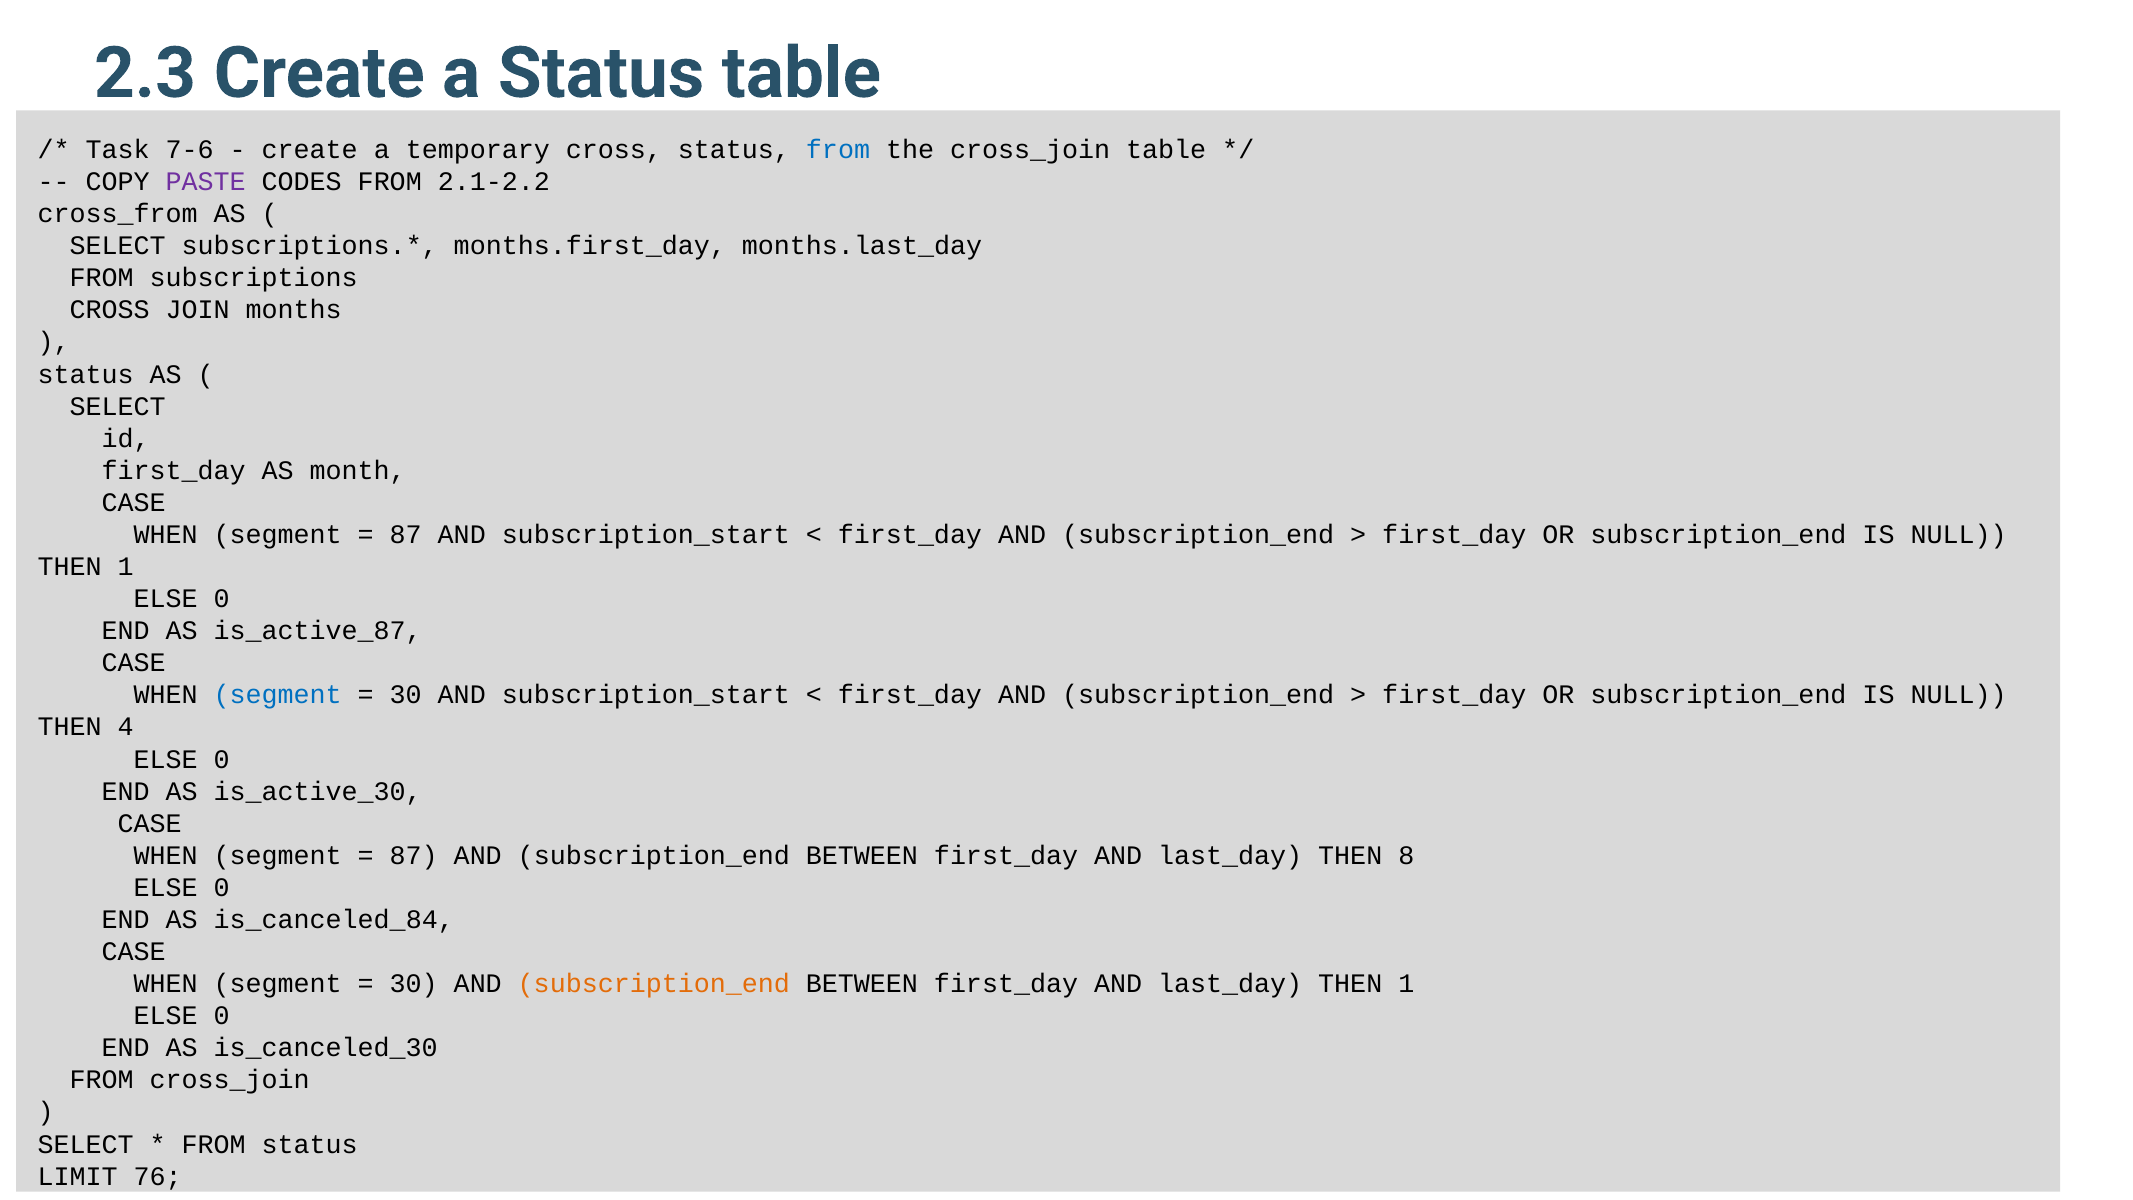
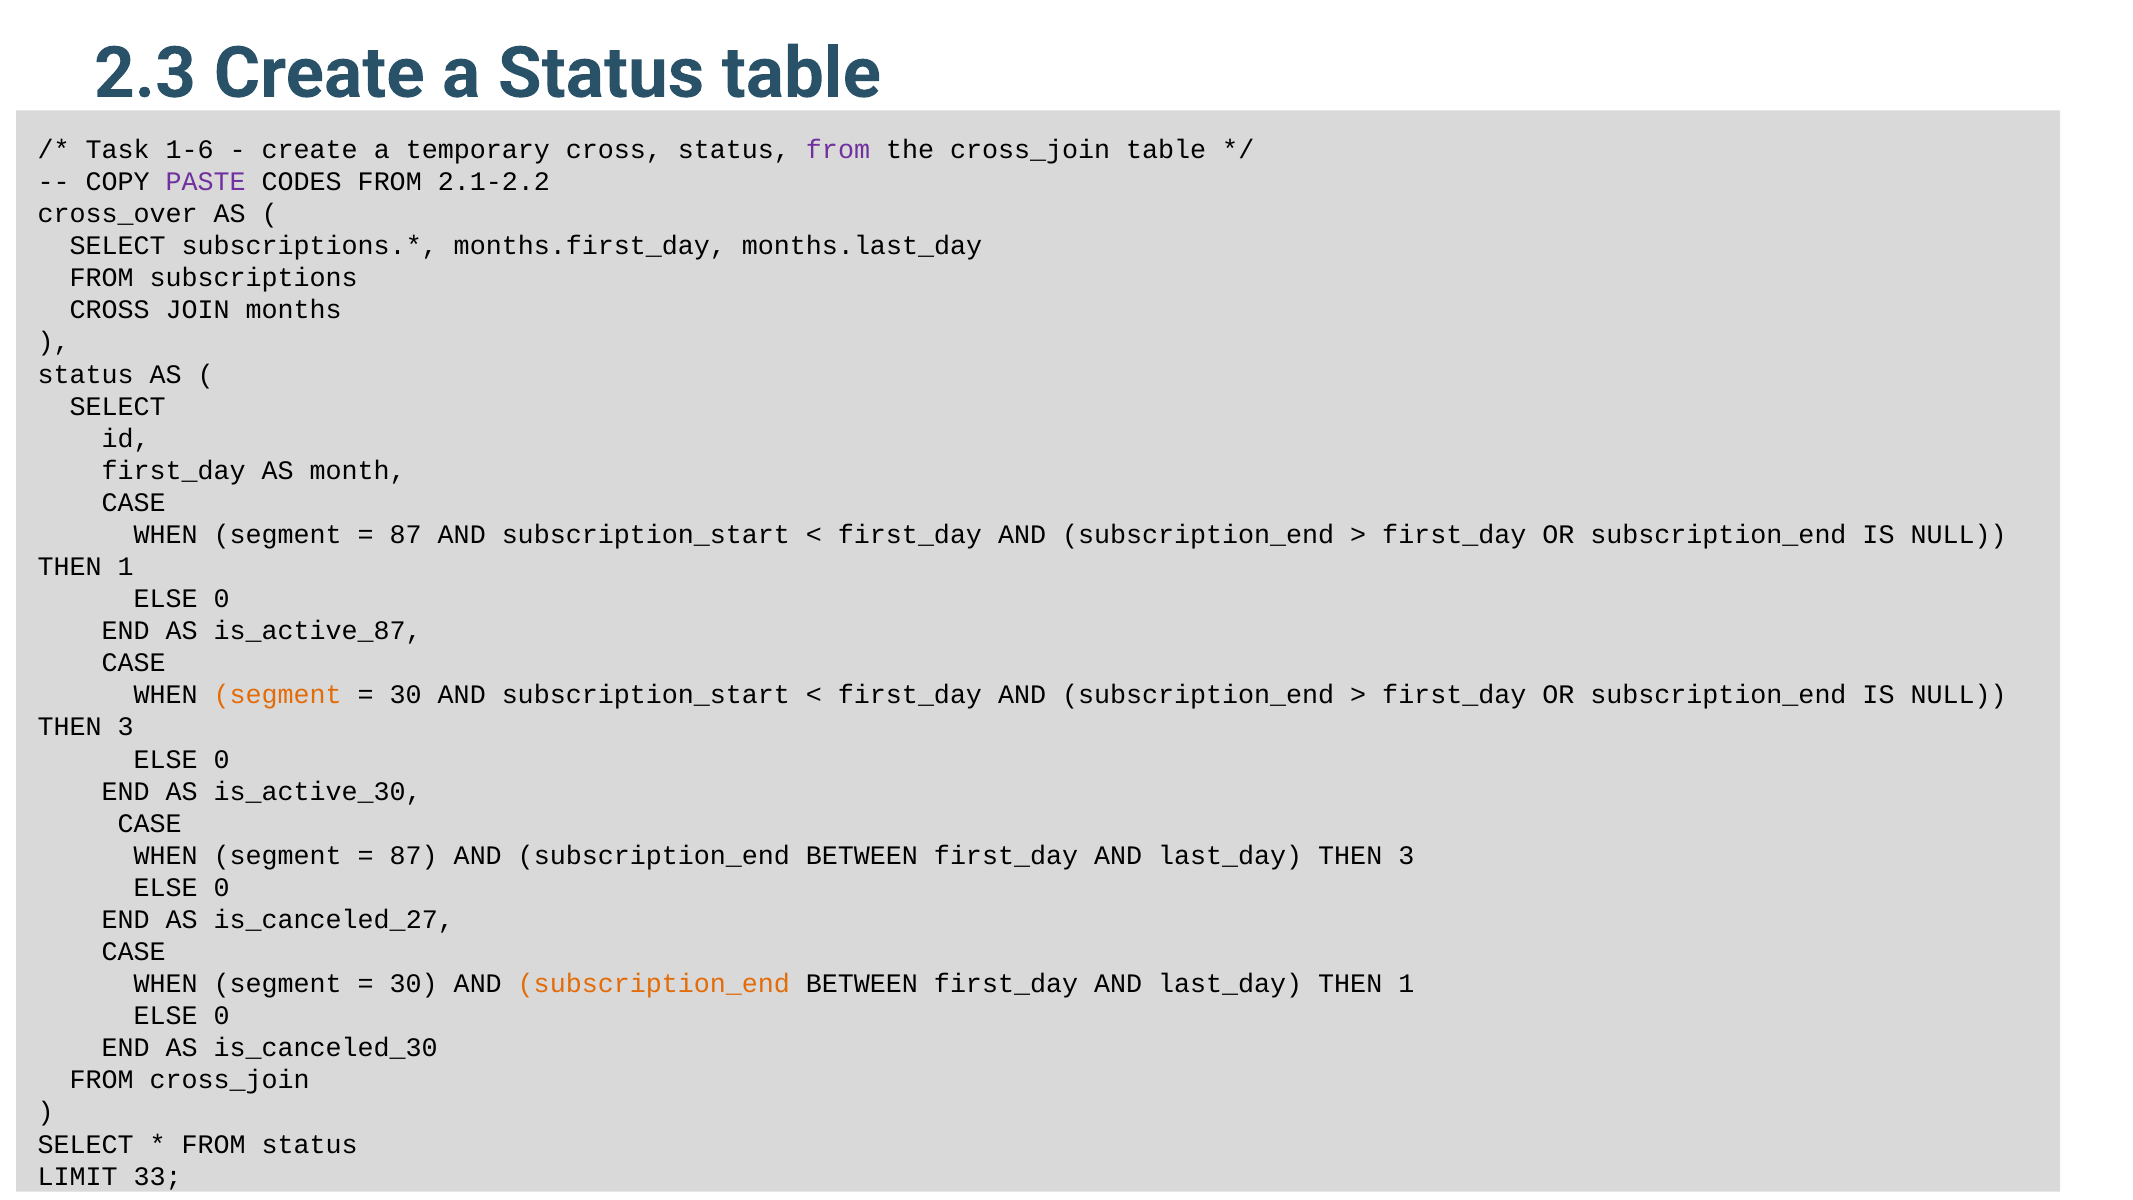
7-6: 7-6 -> 1-6
from at (838, 150) colour: blue -> purple
cross_from: cross_from -> cross_over
segment at (278, 695) colour: blue -> orange
4 at (126, 727): 4 -> 3
last_day THEN 8: 8 -> 3
is_canceled_84: is_canceled_84 -> is_canceled_27
76: 76 -> 33
